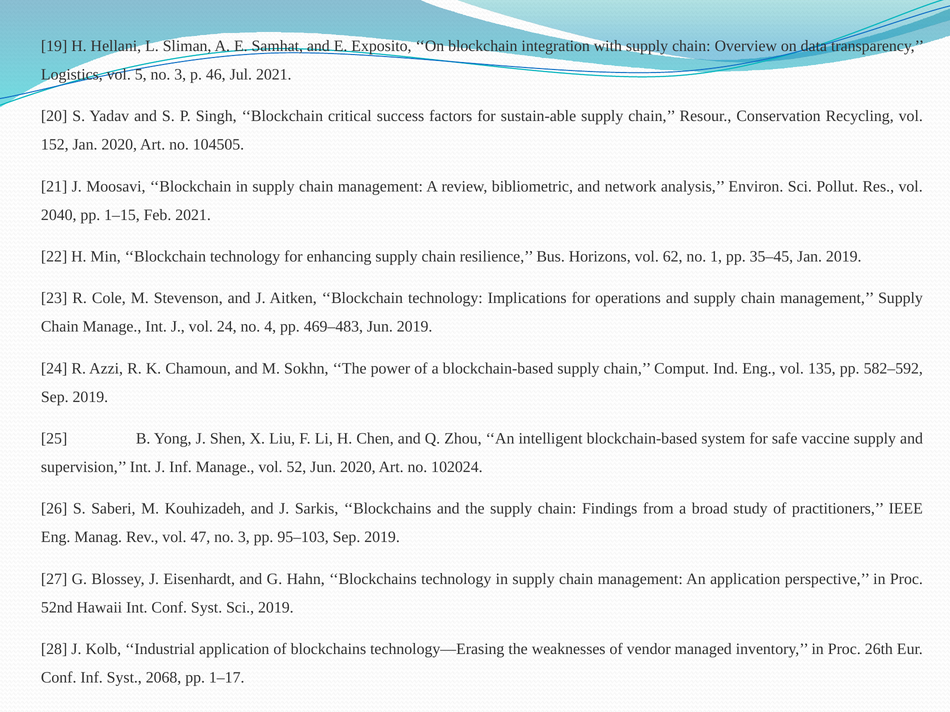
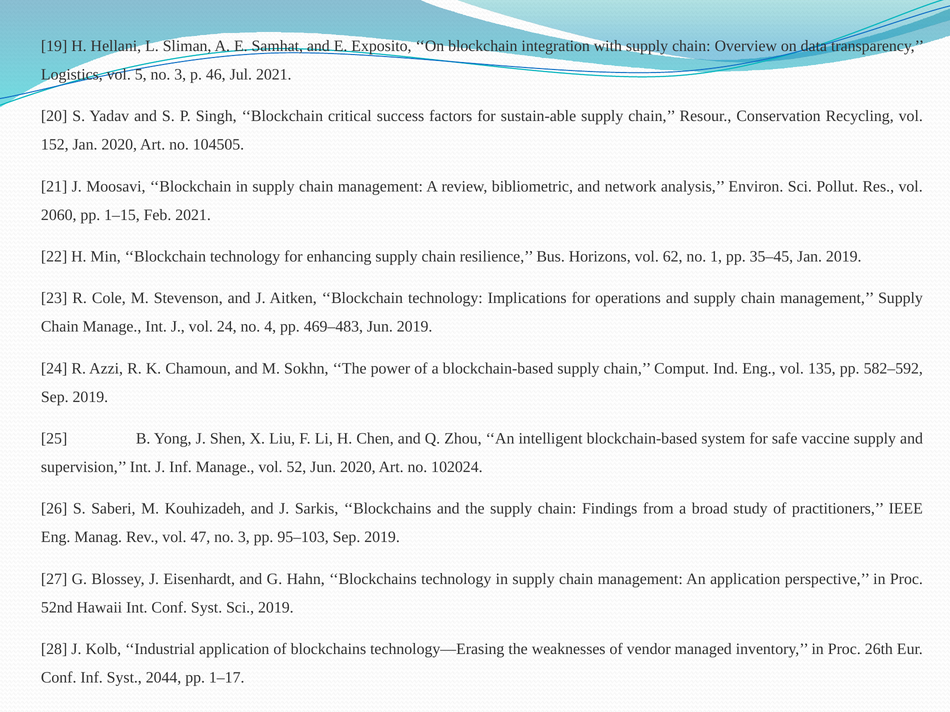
2040: 2040 -> 2060
2068: 2068 -> 2044
